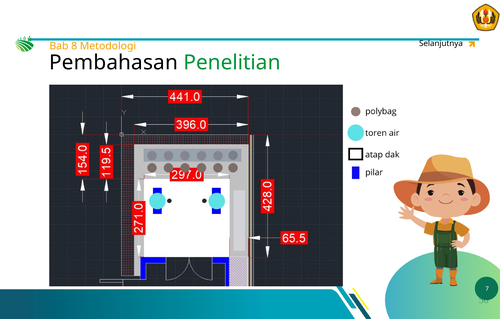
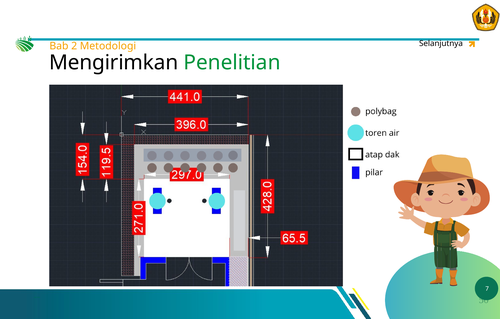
8: 8 -> 2
Pembahasan: Pembahasan -> Mengirimkan
